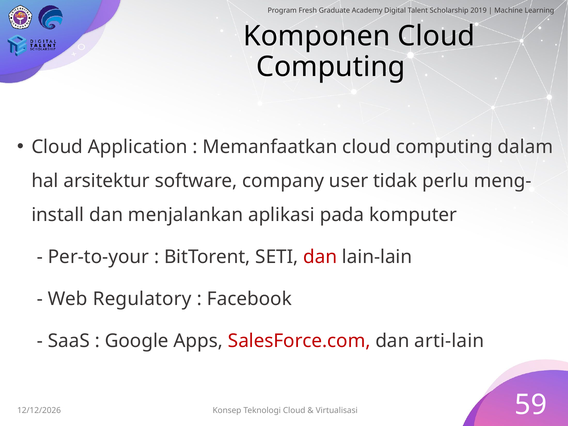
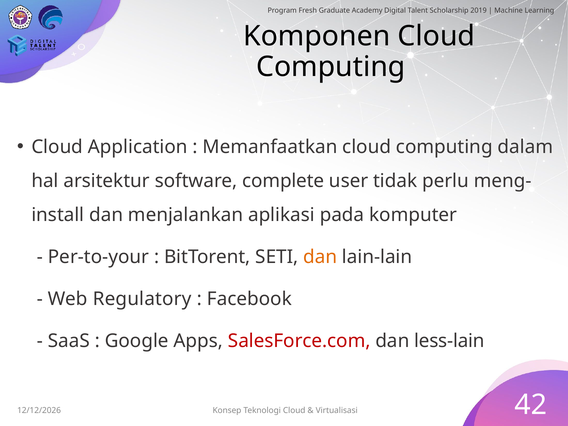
company: company -> complete
dan at (320, 257) colour: red -> orange
arti-lain: arti-lain -> less-lain
59: 59 -> 42
